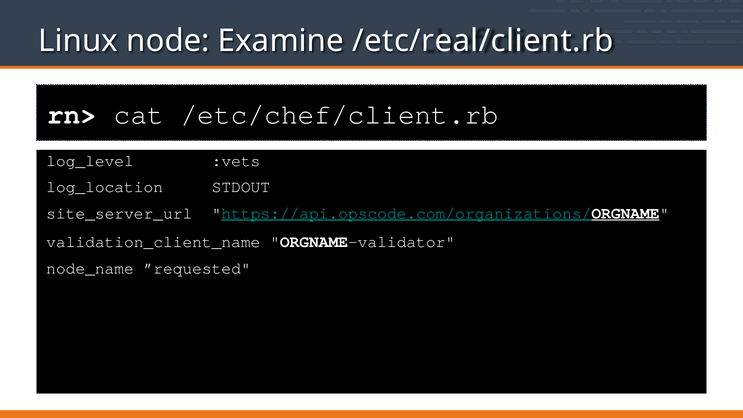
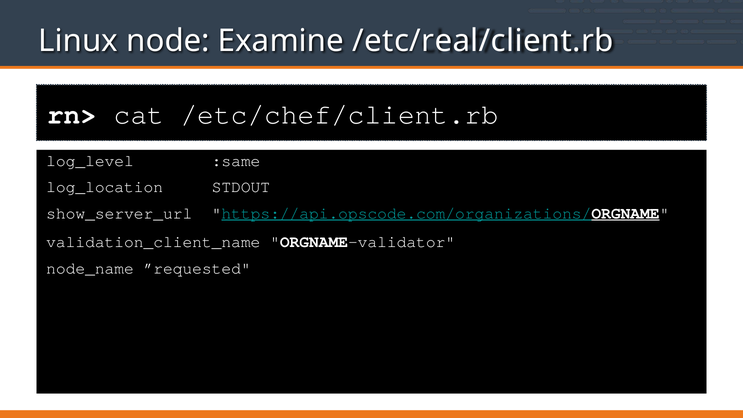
:vets: :vets -> :same
site_server_url: site_server_url -> show_server_url
